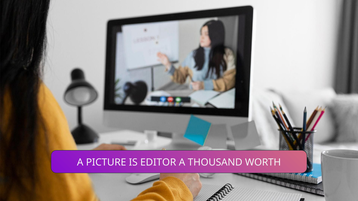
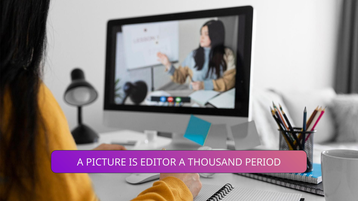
WORTH: WORTH -> PERIOD
